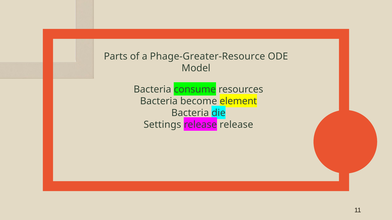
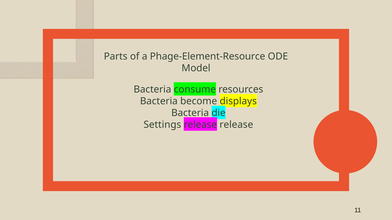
Phage-Greater-Resource: Phage-Greater-Resource -> Phage-Element-Resource
element: element -> displays
